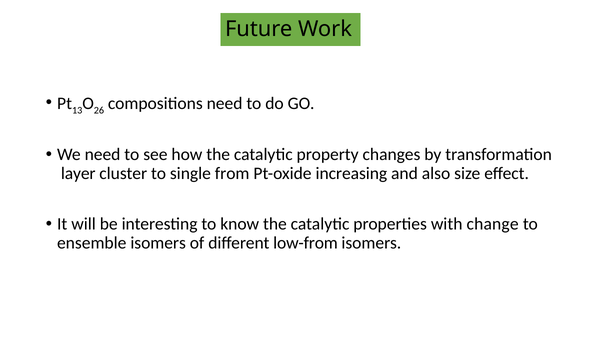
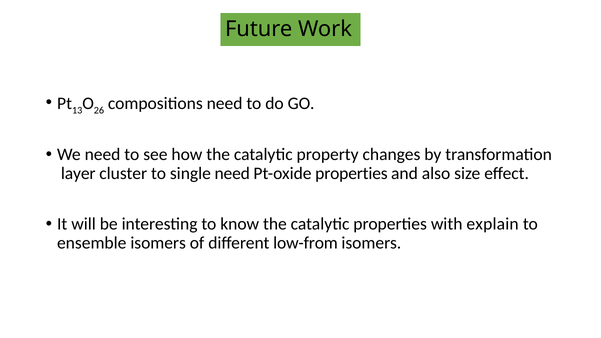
single from: from -> need
Pt-oxide increasing: increasing -> properties
change: change -> explain
